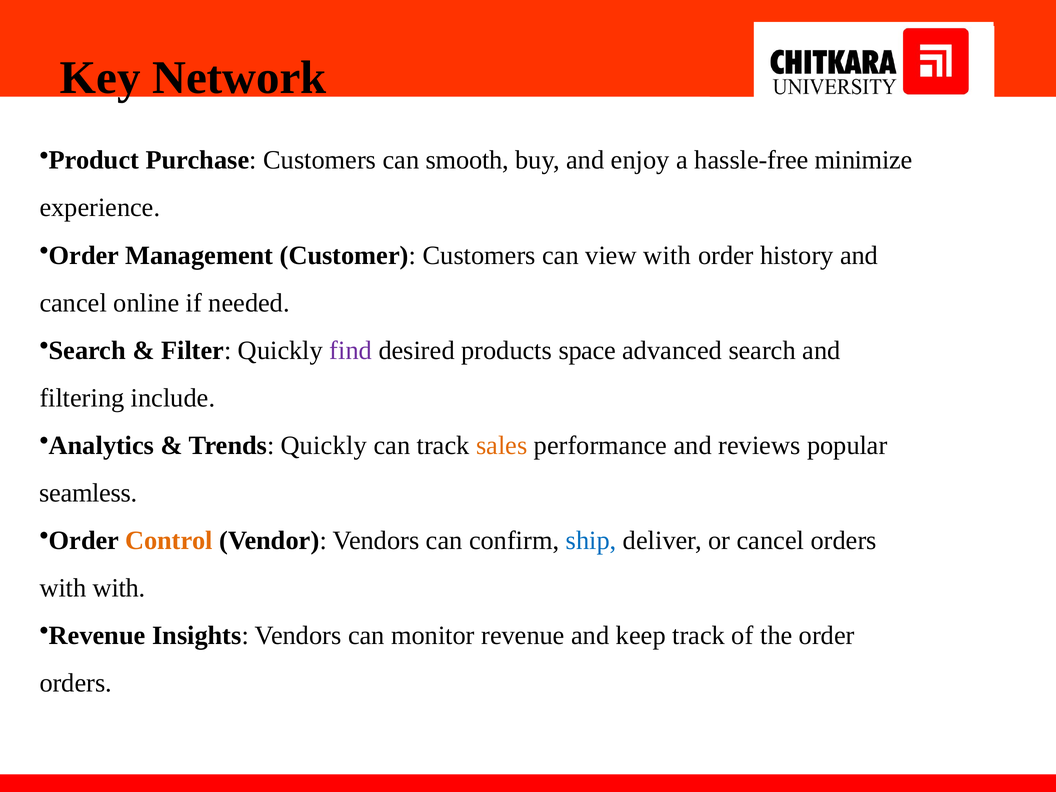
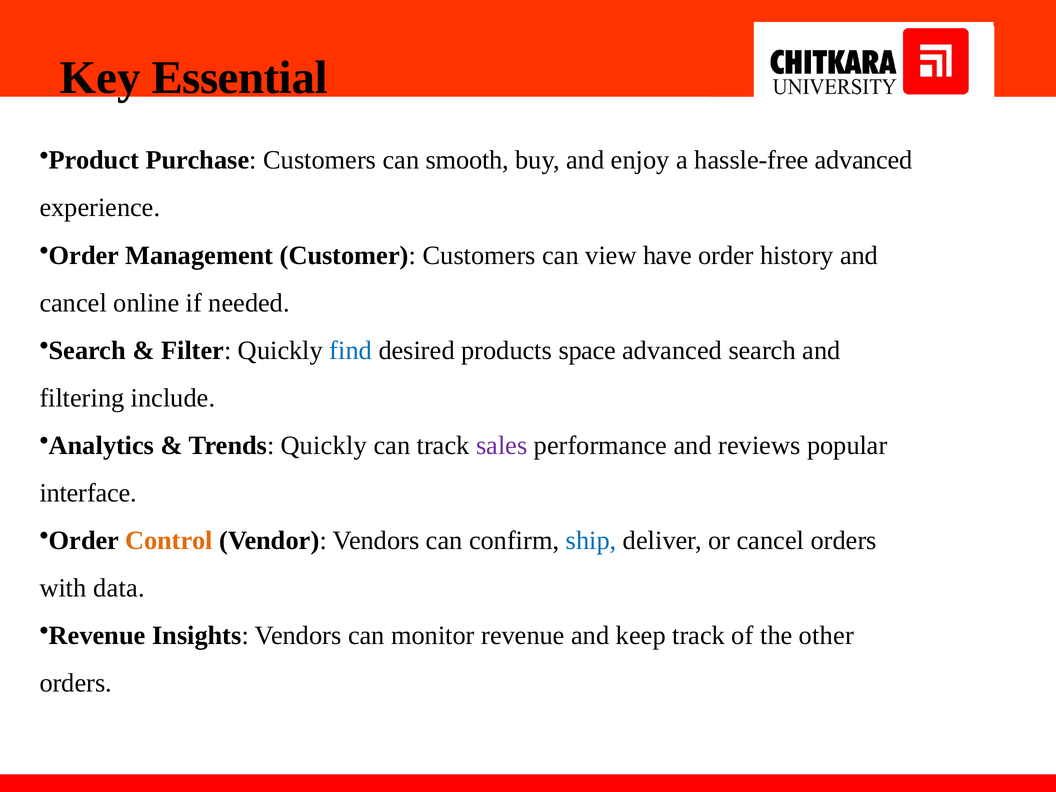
Network: Network -> Essential
hassle-free minimize: minimize -> advanced
view with: with -> have
find colour: purple -> blue
sales colour: orange -> purple
seamless: seamless -> interface
with with: with -> data
the order: order -> other
